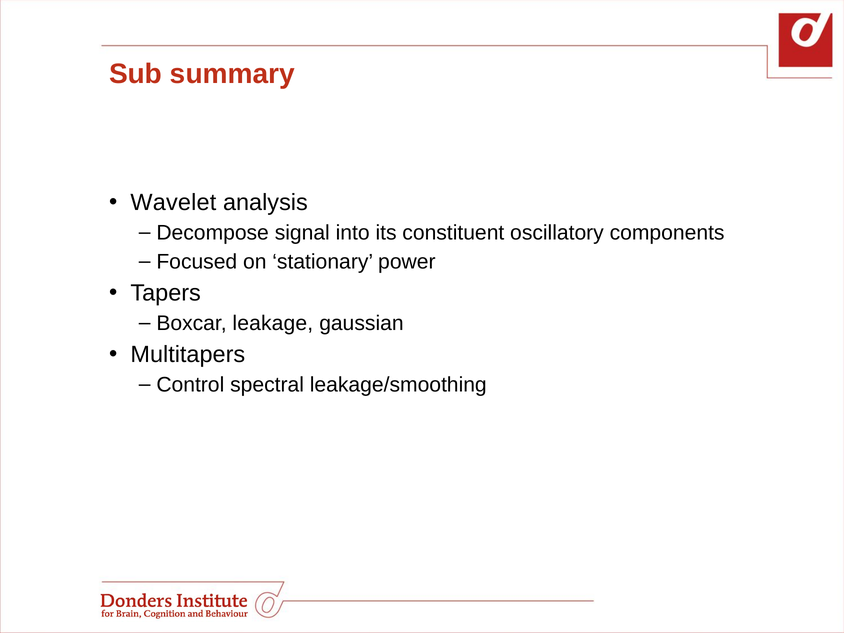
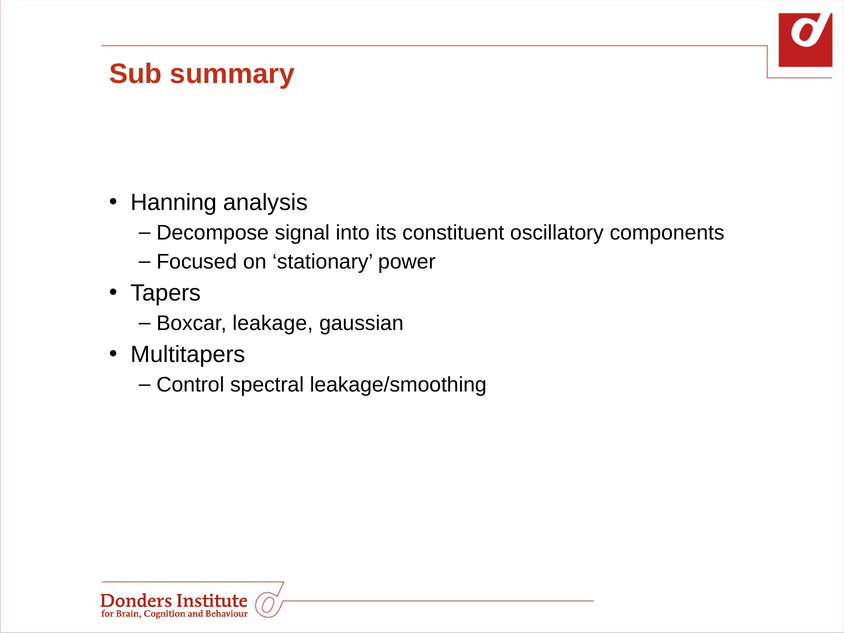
Wavelet: Wavelet -> Hanning
